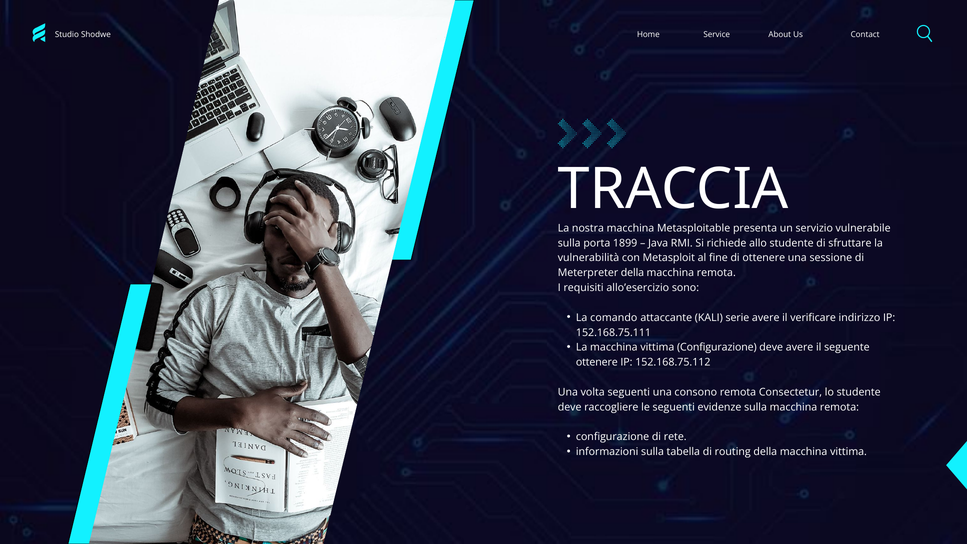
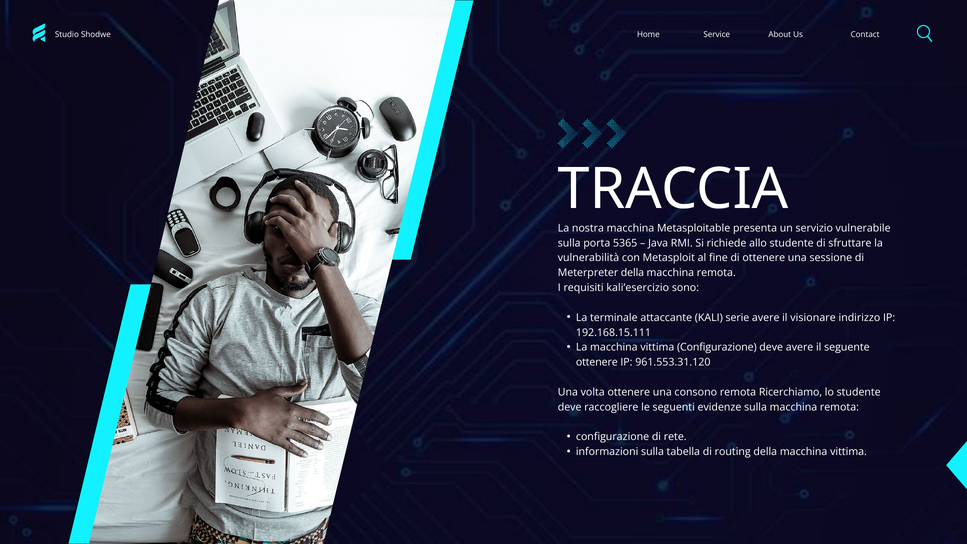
1899: 1899 -> 5365
allo’esercizio: allo’esercizio -> kali’esercizio
comando: comando -> terminale
verificare: verificare -> visionare
152.168.75.111: 152.168.75.111 -> 192.168.15.111
152.168.75.112: 152.168.75.112 -> 961.553.31.120
volta seguenti: seguenti -> ottenere
Consectetur: Consectetur -> Ricerchiamo
